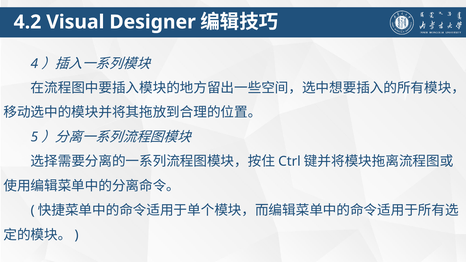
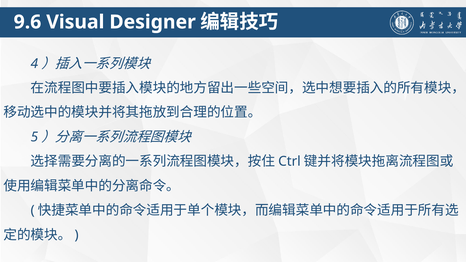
4.2: 4.2 -> 9.6
